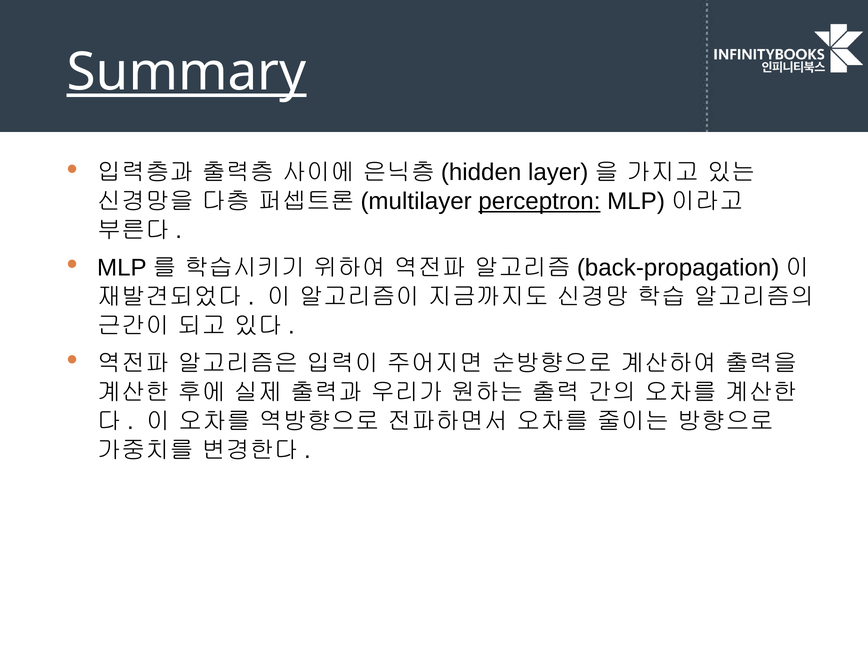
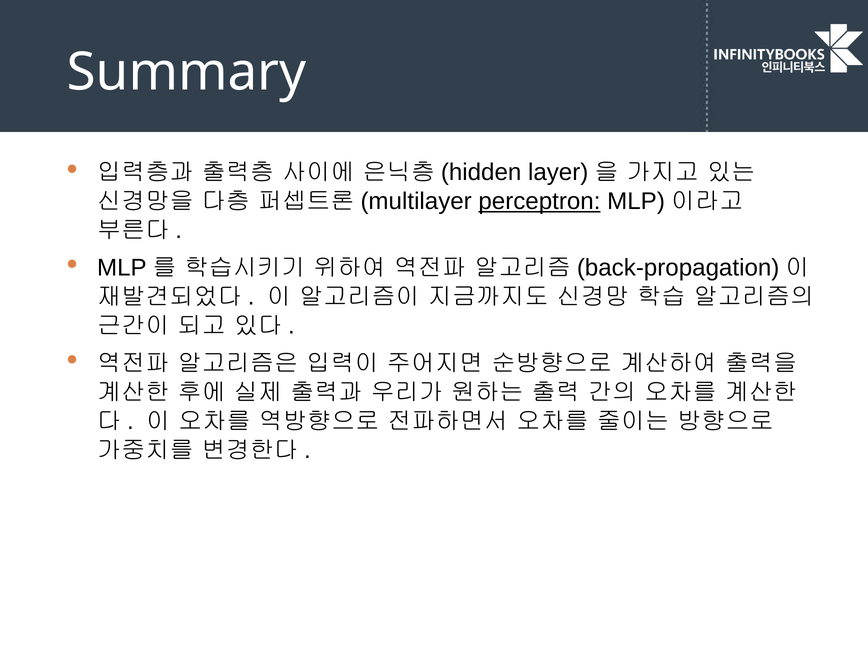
Summary underline: present -> none
